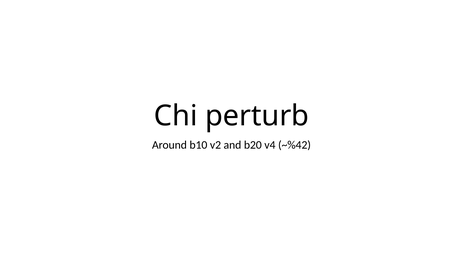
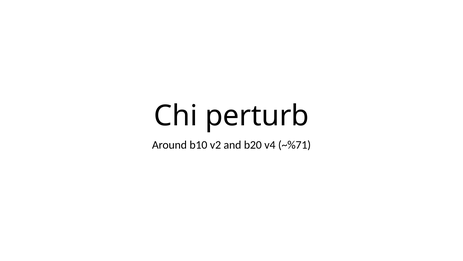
~%42: ~%42 -> ~%71
